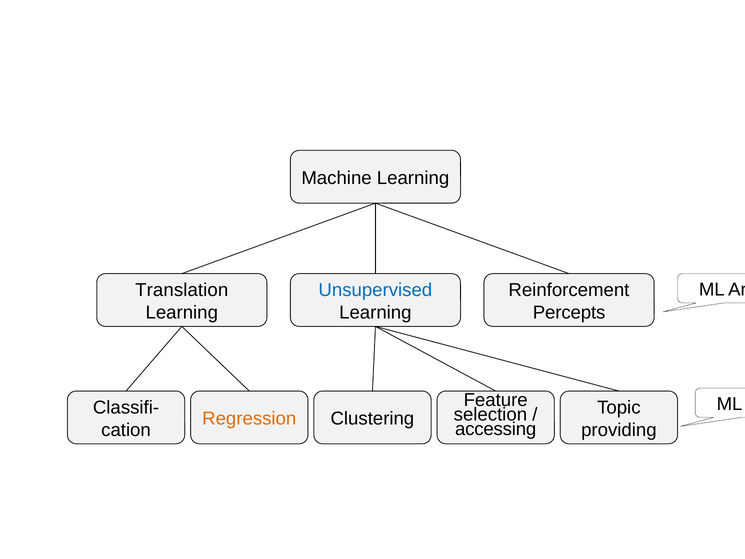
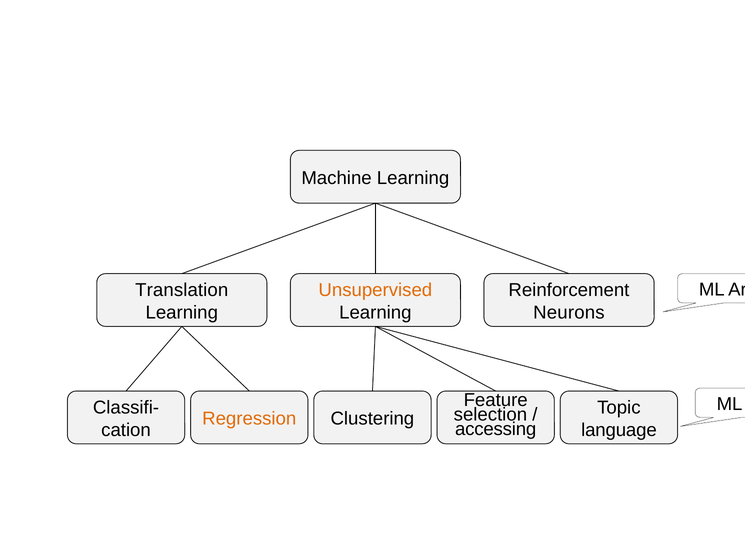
Unsupervised colour: blue -> orange
Percepts: Percepts -> Neurons
providing: providing -> language
